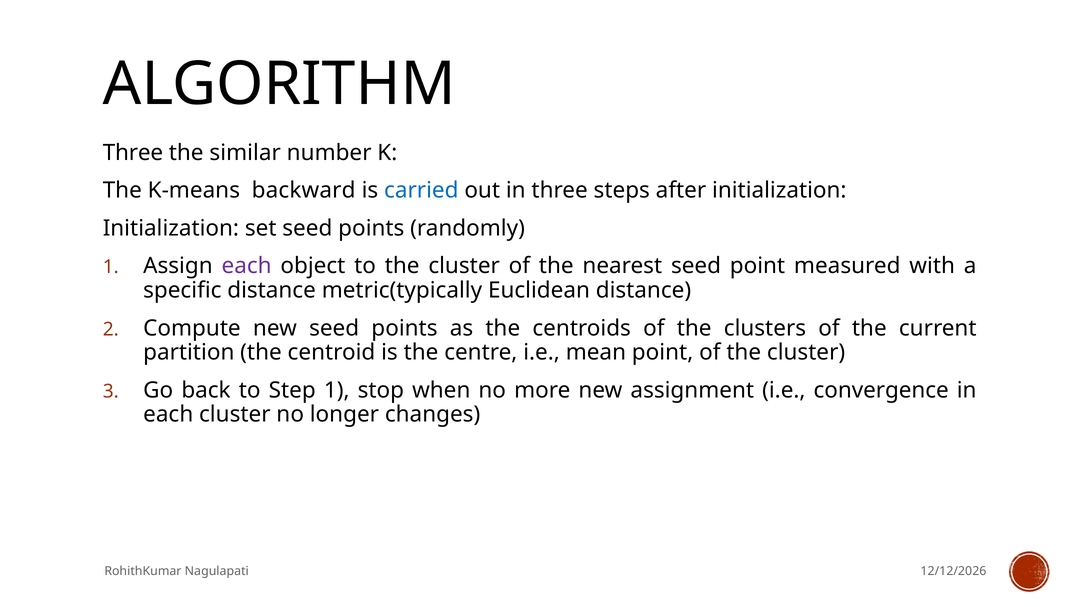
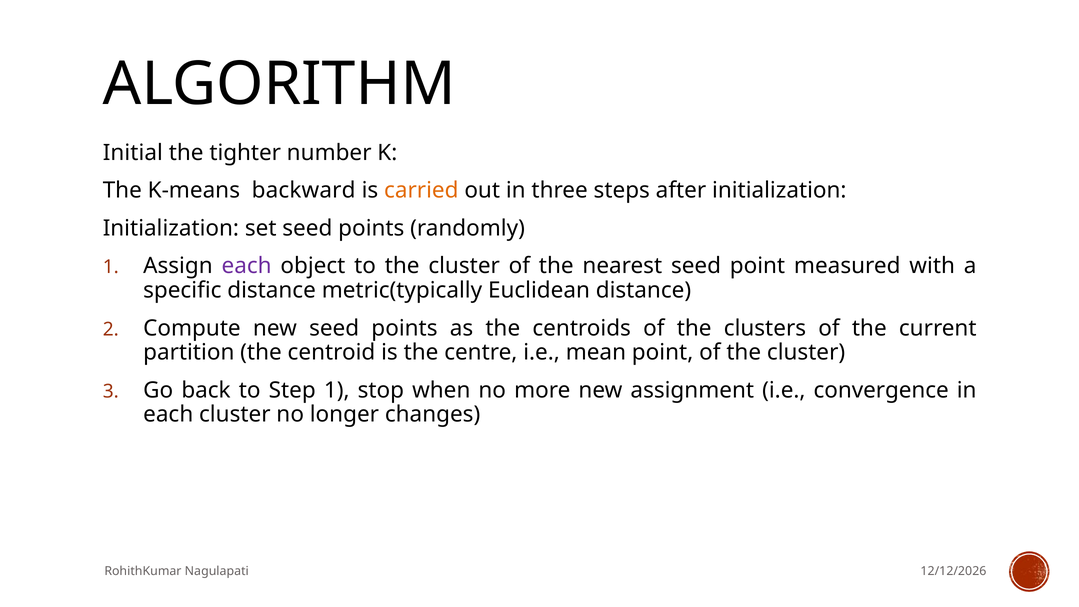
Three at (133, 153): Three -> Initial
similar: similar -> tighter
carried colour: blue -> orange
